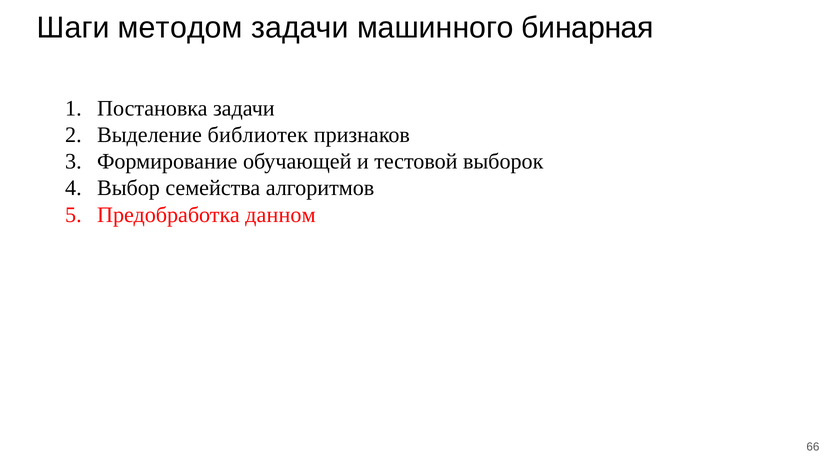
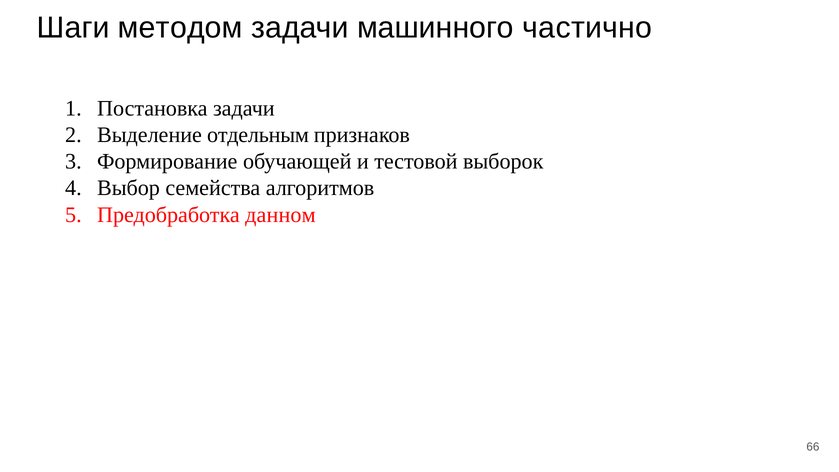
бинарная: бинарная -> частично
библиотек: библиотек -> отдельным
